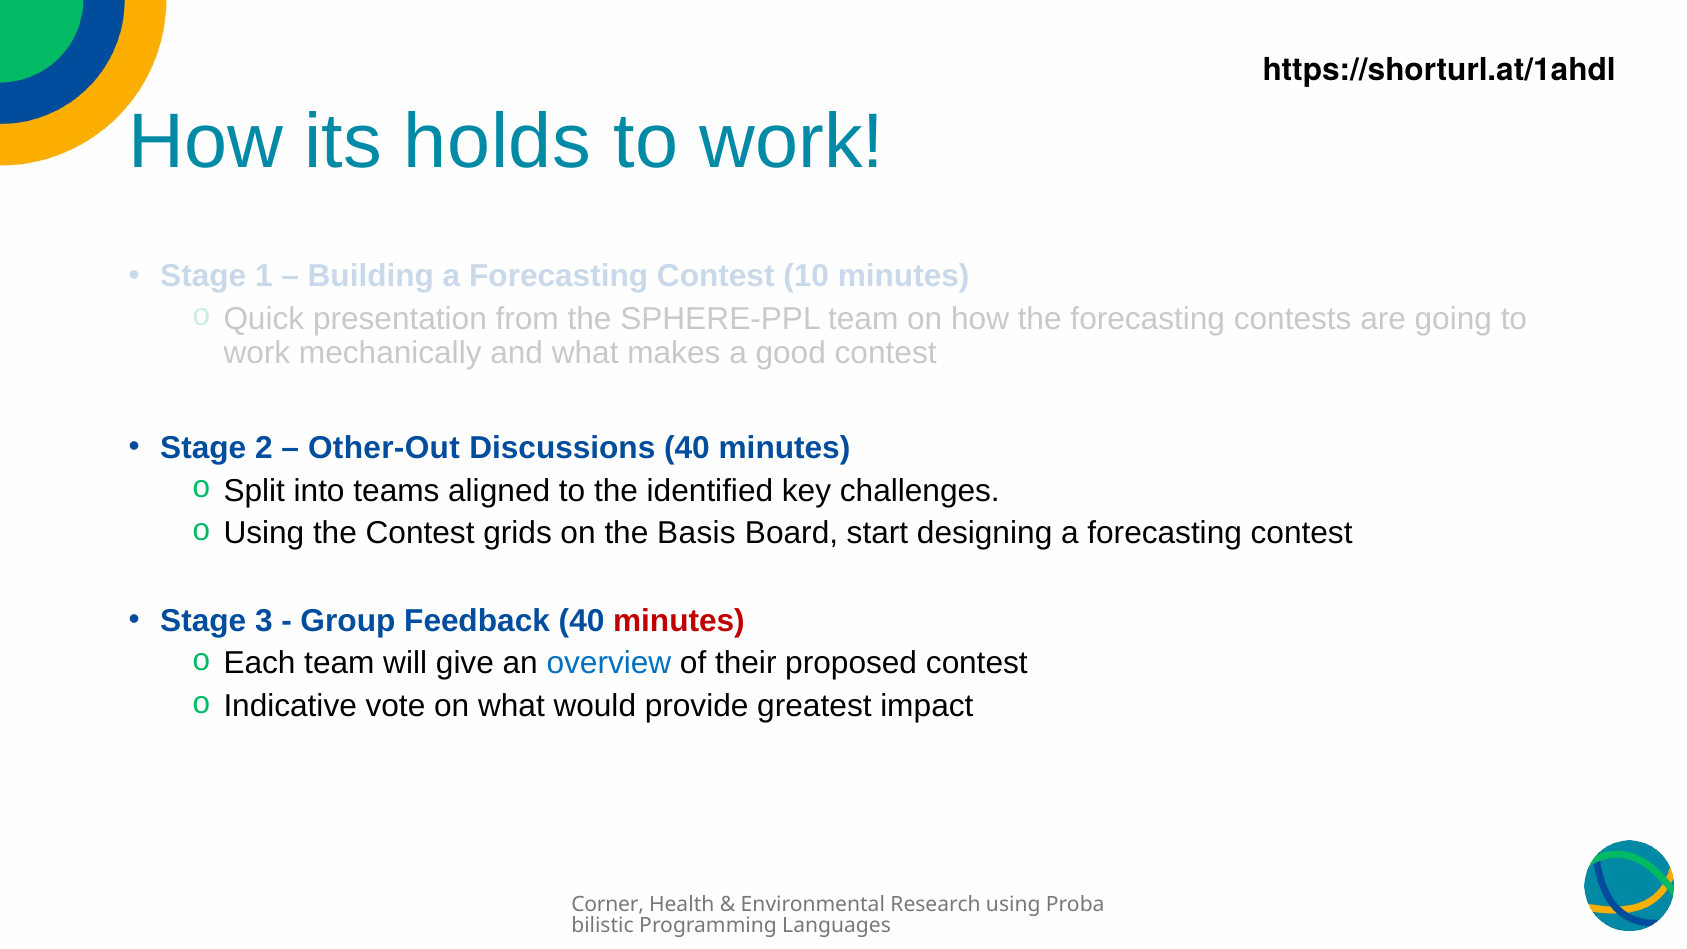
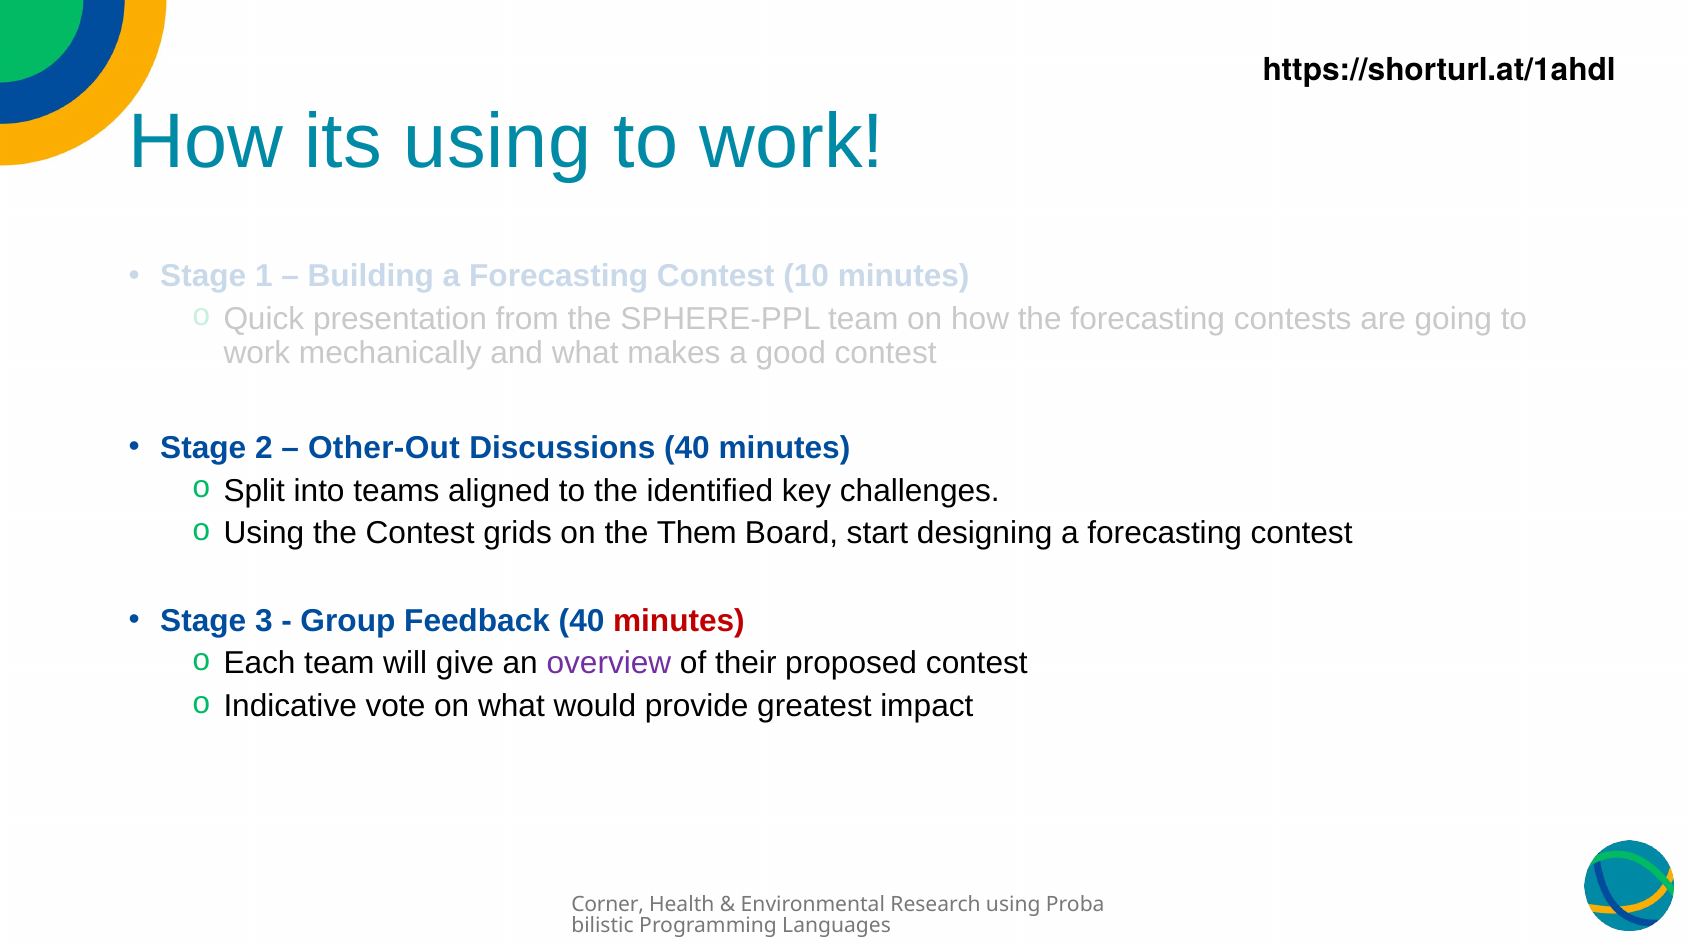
its holds: holds -> using
Basis: Basis -> Them
overview colour: blue -> purple
